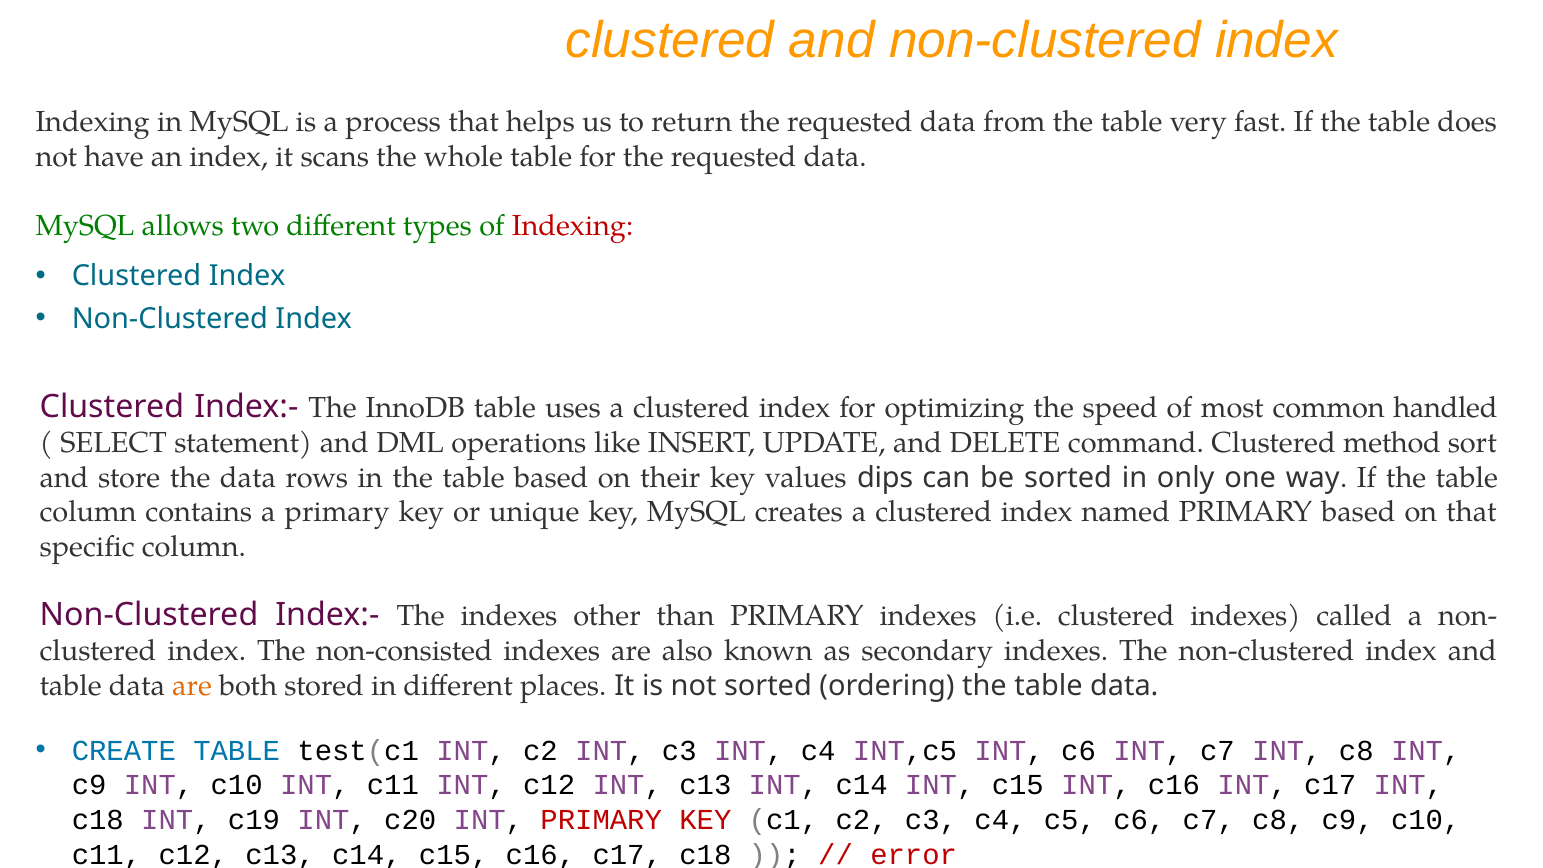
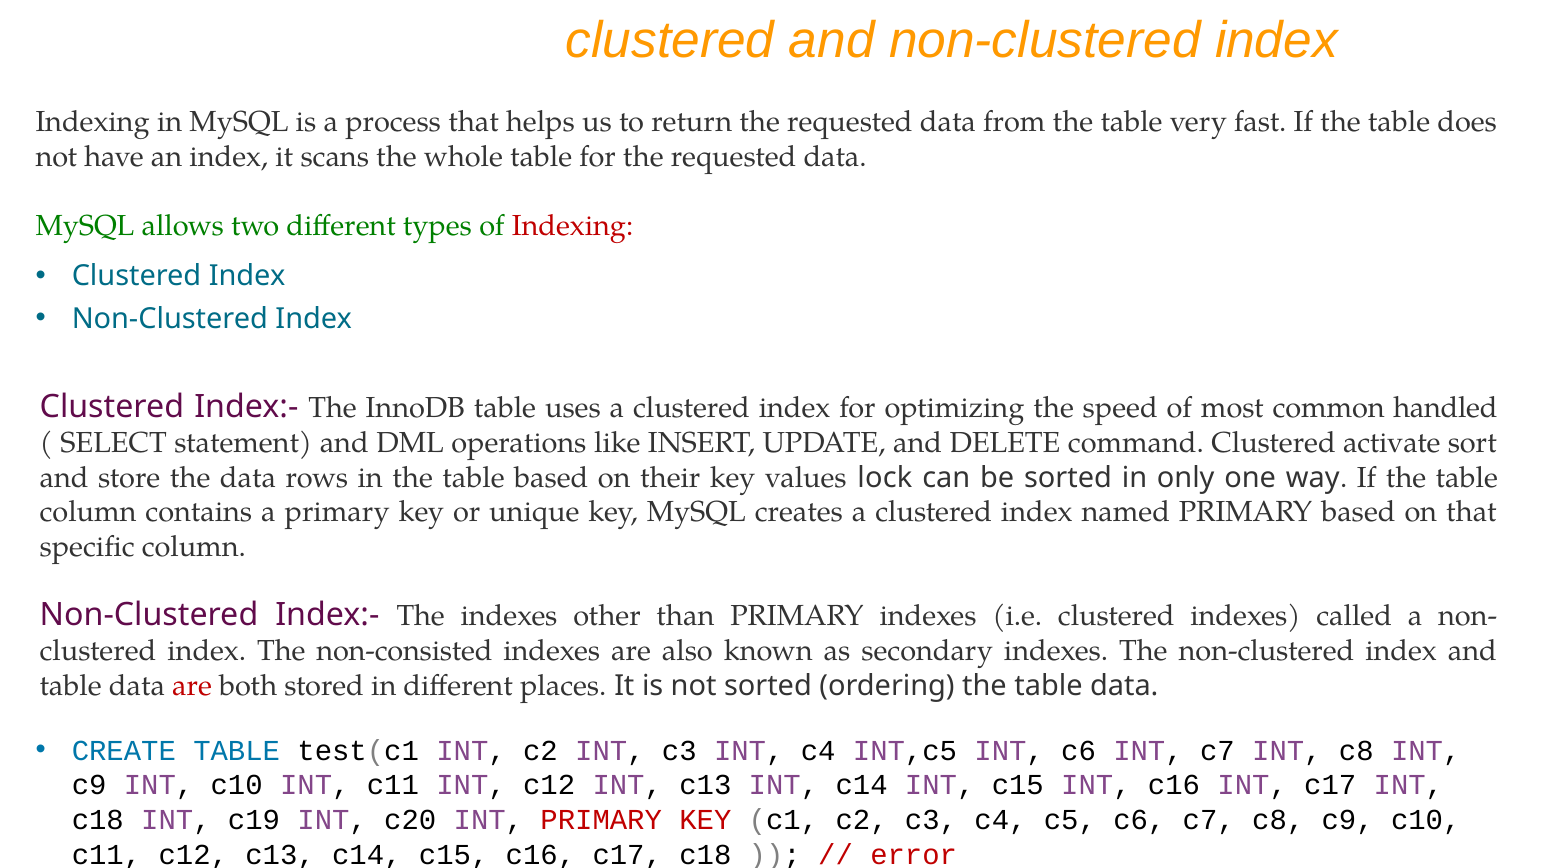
method: method -> activate
dips: dips -> lock
are at (192, 686) colour: orange -> red
